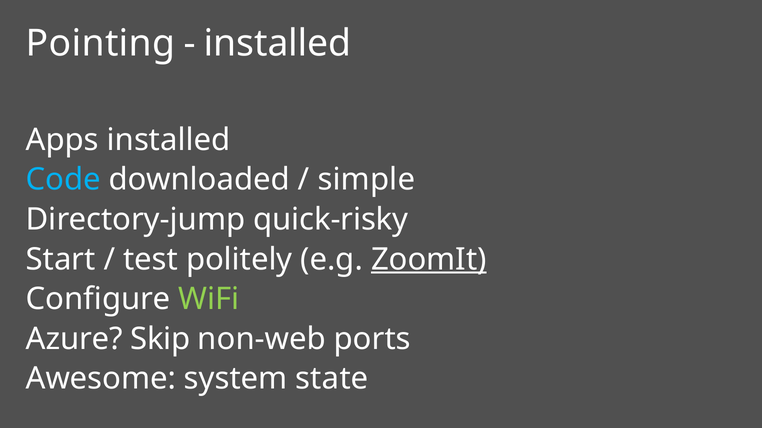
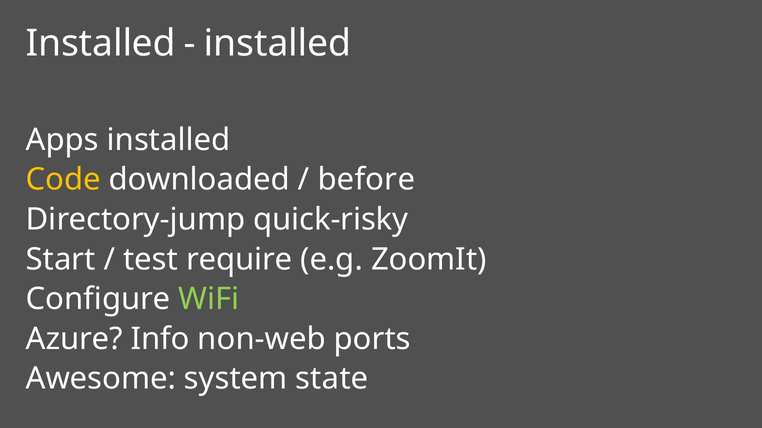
Pointing at (101, 44): Pointing -> Installed
Code colour: light blue -> yellow
simple: simple -> before
politely: politely -> require
ZoomIt underline: present -> none
Skip: Skip -> Info
